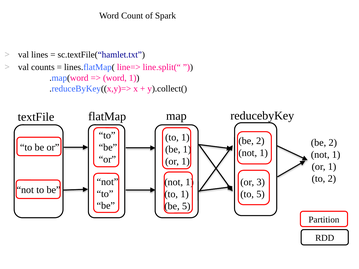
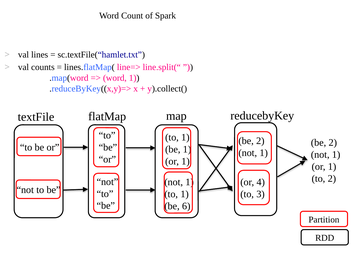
3: 3 -> 4
to 5: 5 -> 3
be 5: 5 -> 6
